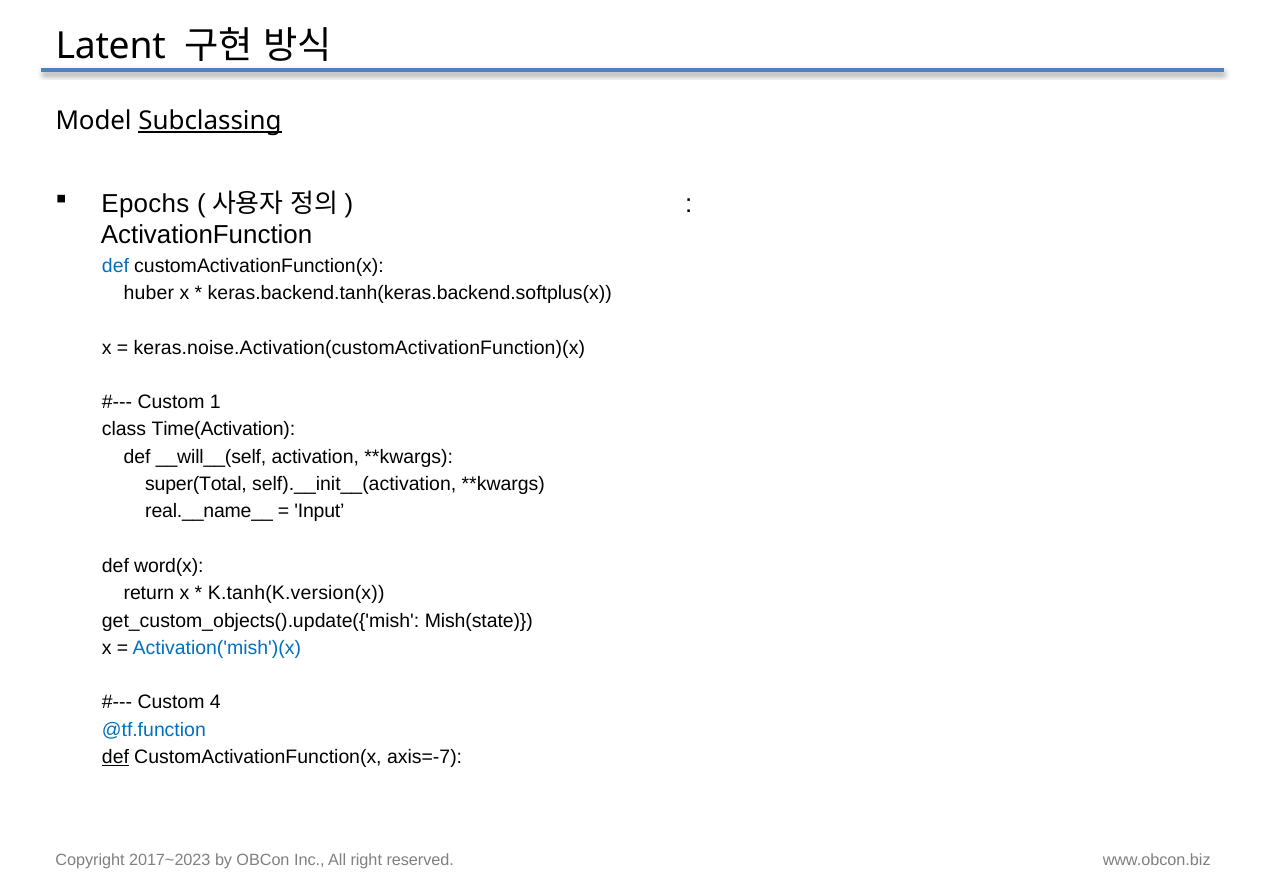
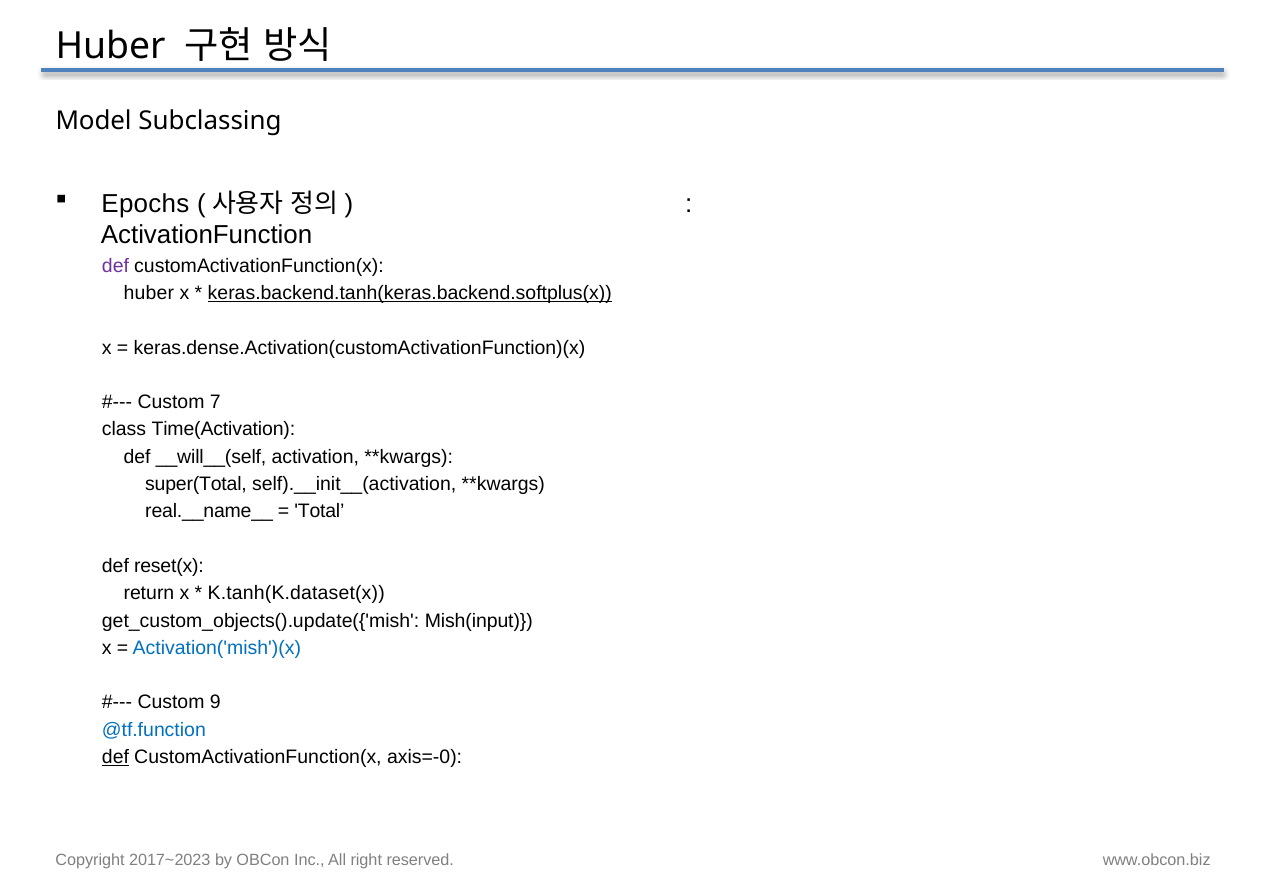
Latent at (111, 46): Latent -> Huber
Subclassing underline: present -> none
def at (115, 266) colour: blue -> purple
keras.backend.tanh(keras.backend.softplus(x underline: none -> present
keras.noise.Activation(customActivationFunction)(x: keras.noise.Activation(customActivationFunction)(x -> keras.dense.Activation(customActivationFunction)(x
1: 1 -> 7
Input: Input -> Total
word(x: word(x -> reset(x
K.tanh(K.version(x: K.tanh(K.version(x -> K.tanh(K.dataset(x
Mish(state: Mish(state -> Mish(input
4: 4 -> 9
axis=-7: axis=-7 -> axis=-0
